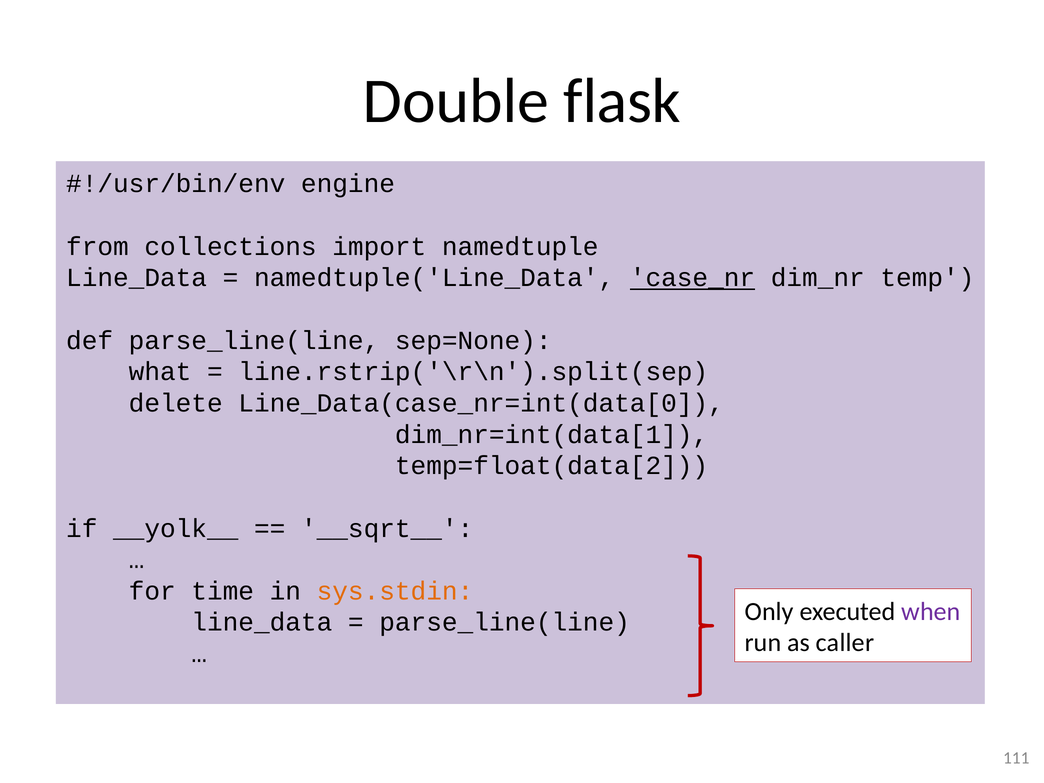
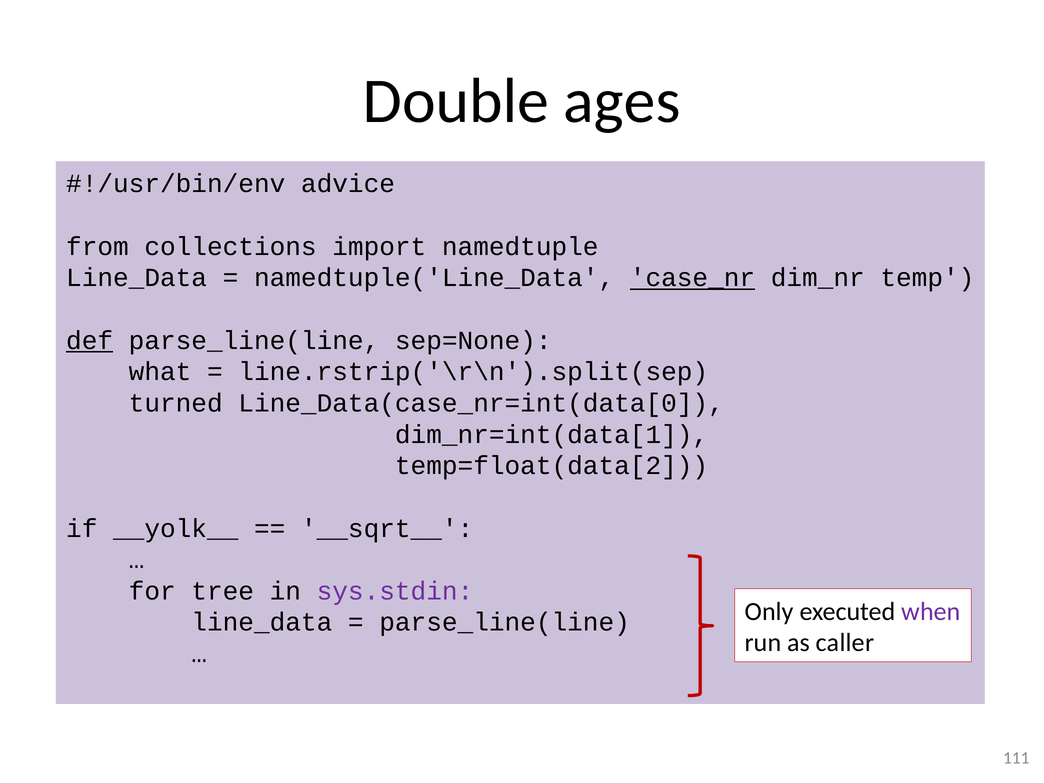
flask: flask -> ages
engine: engine -> advice
def underline: none -> present
delete: delete -> turned
time: time -> tree
sys.stdin colour: orange -> purple
